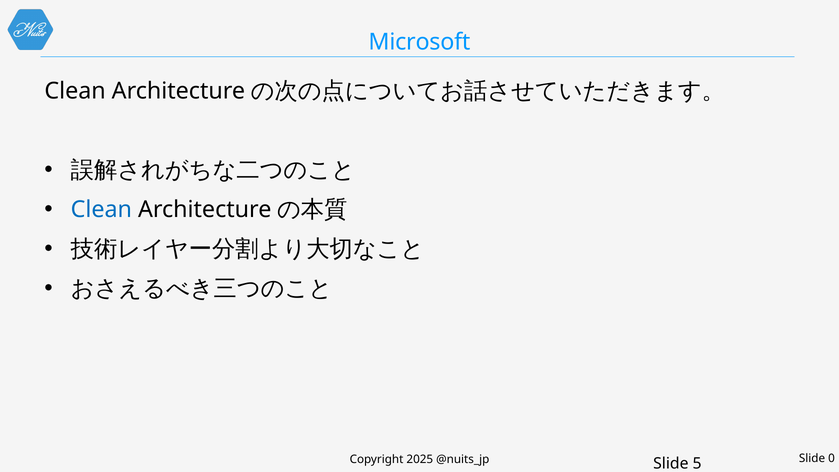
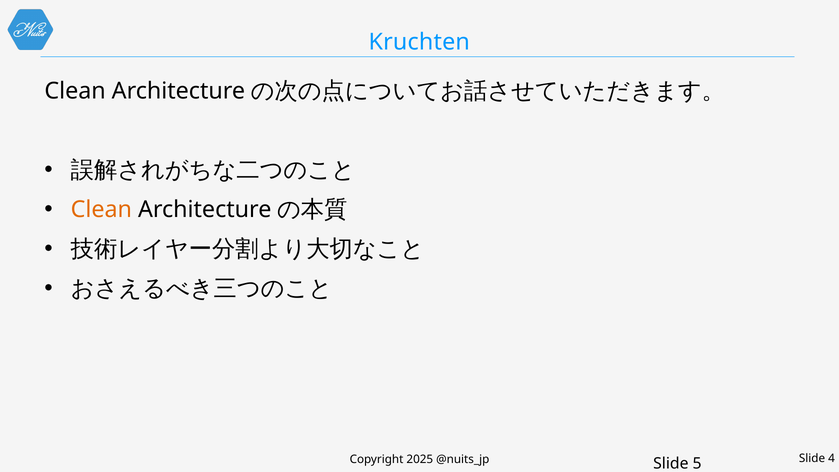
Microsoft: Microsoft -> Kruchten
Clean at (101, 210) colour: blue -> orange
0: 0 -> 4
